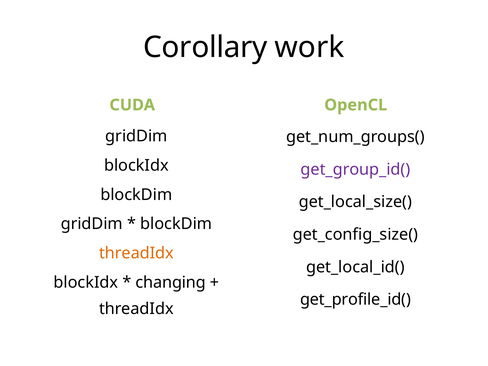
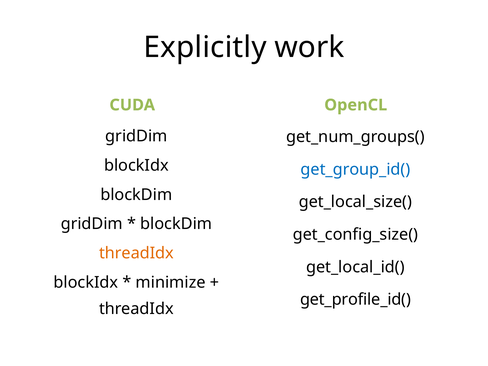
Corollary: Corollary -> Explicitly
get_group_id( colour: purple -> blue
changing: changing -> minimize
